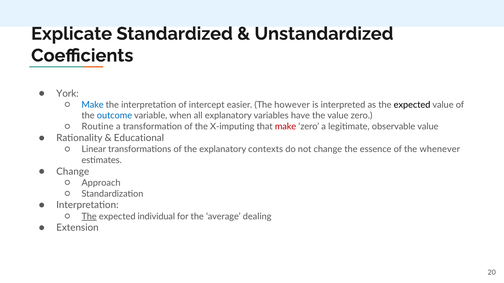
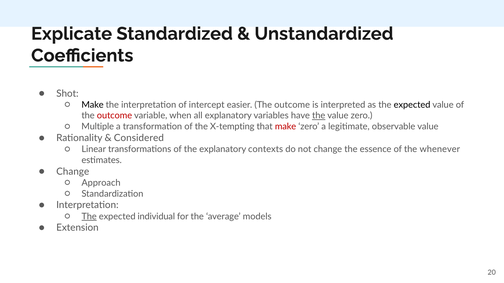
York: York -> Shot
Make at (93, 105) colour: blue -> black
easier The however: however -> outcome
outcome at (114, 116) colour: blue -> red
the at (319, 116) underline: none -> present
Routine: Routine -> Multiple
X-imputing: X-imputing -> X-tempting
Educational: Educational -> Considered
dealing: dealing -> models
